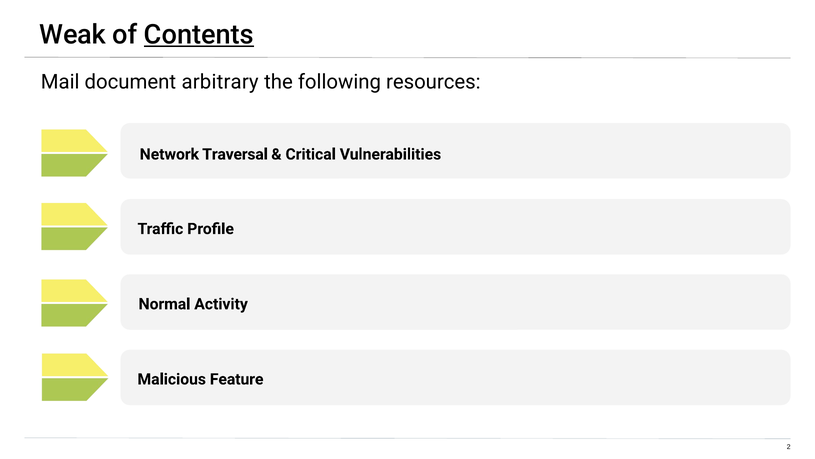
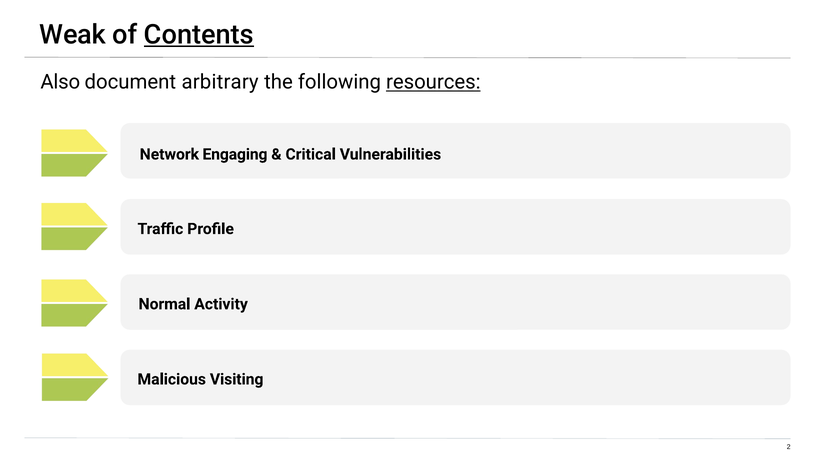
Mail: Mail -> Also
resources underline: none -> present
Traversal: Traversal -> Engaging
Feature: Feature -> Visiting
